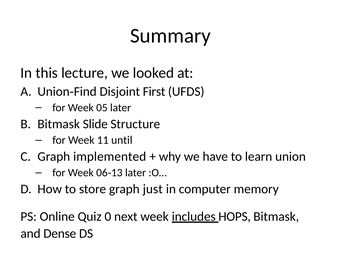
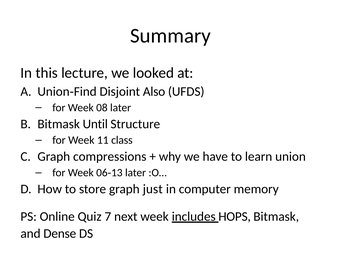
First: First -> Also
05: 05 -> 08
Slide: Slide -> Until
until: until -> class
implemented: implemented -> compressions
0: 0 -> 7
